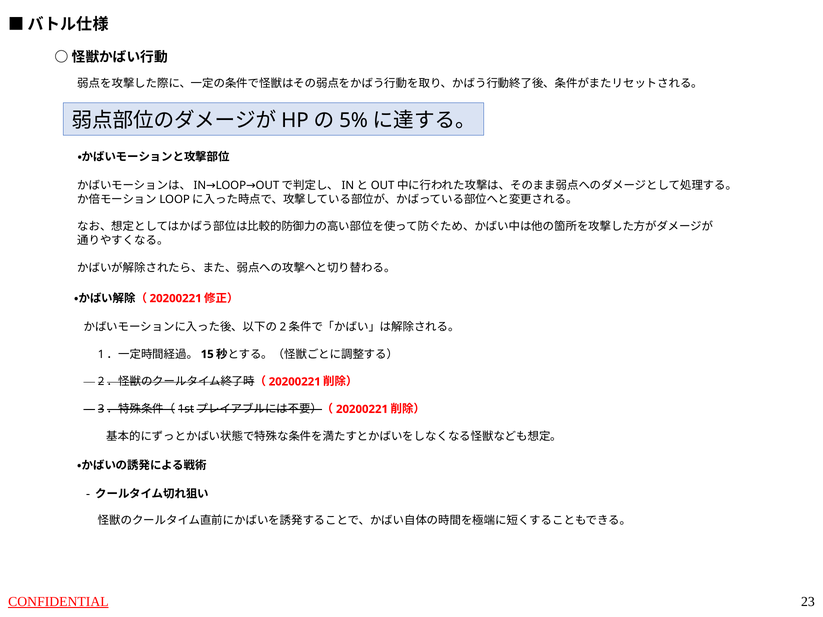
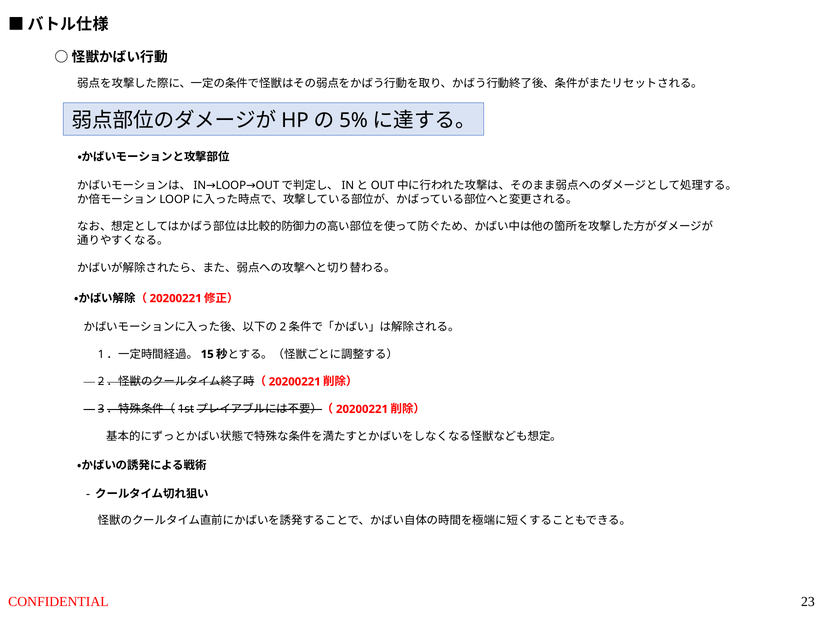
CONFIDENTIAL underline: present -> none
